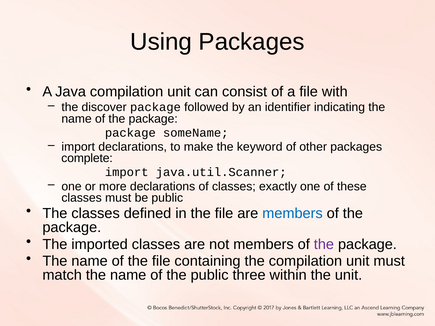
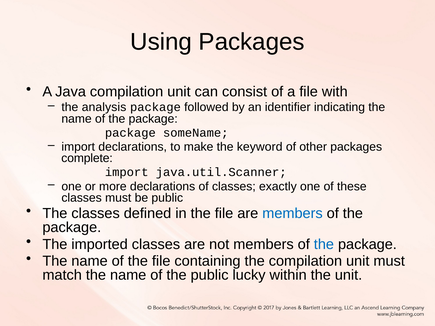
discover: discover -> analysis
the at (324, 244) colour: purple -> blue
three: three -> lucky
